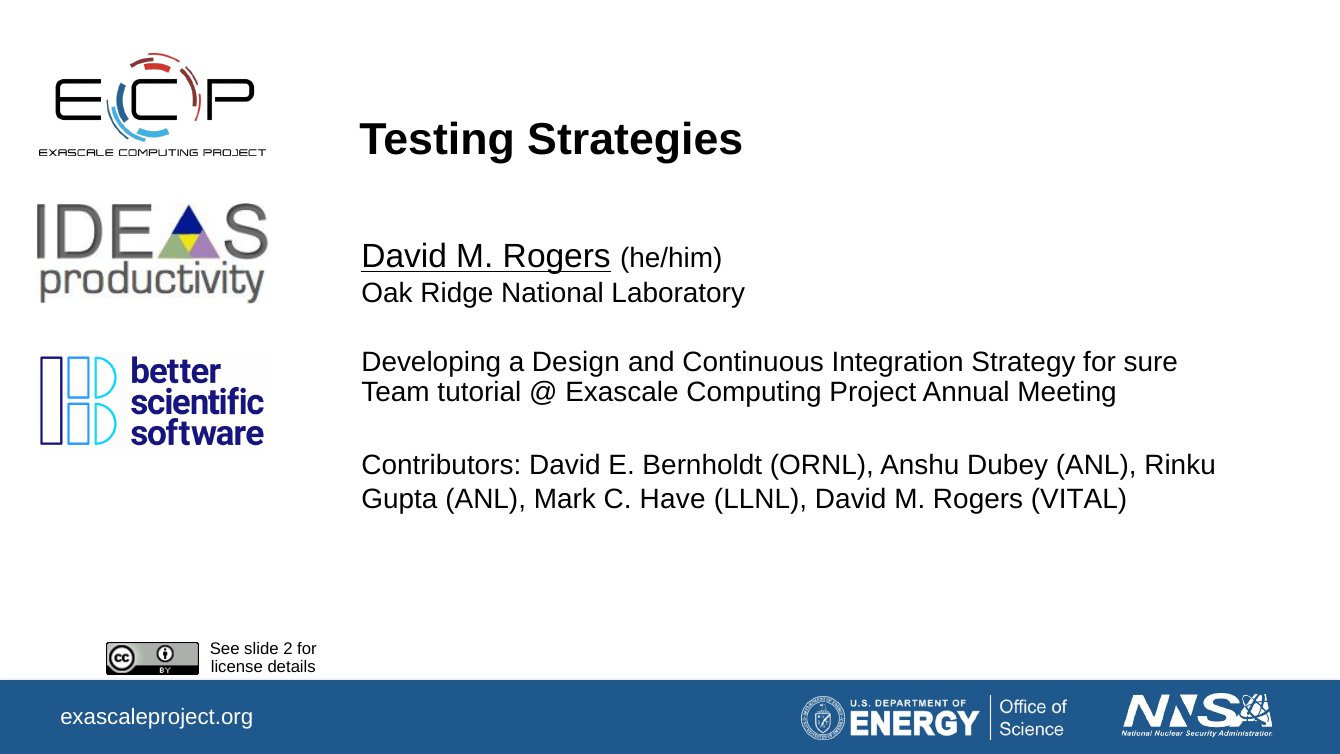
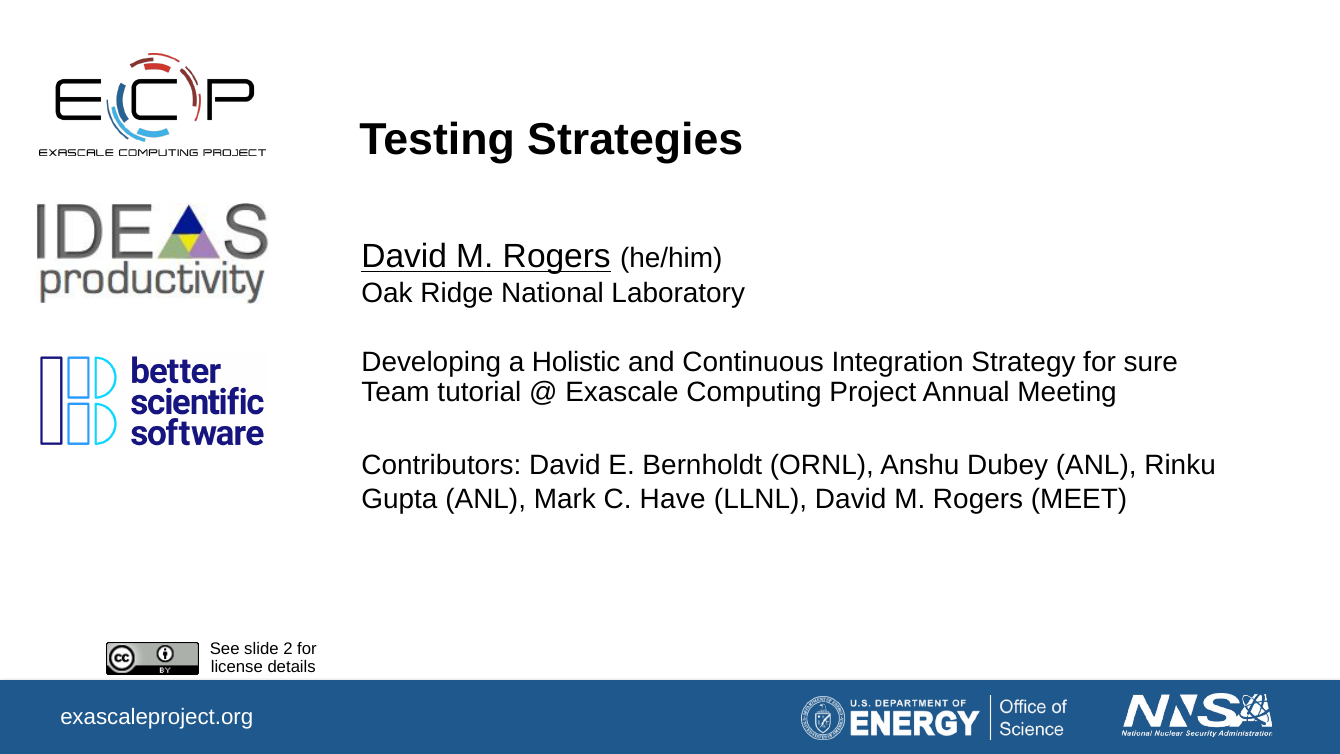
Design: Design -> Holistic
VITAL: VITAL -> MEET
